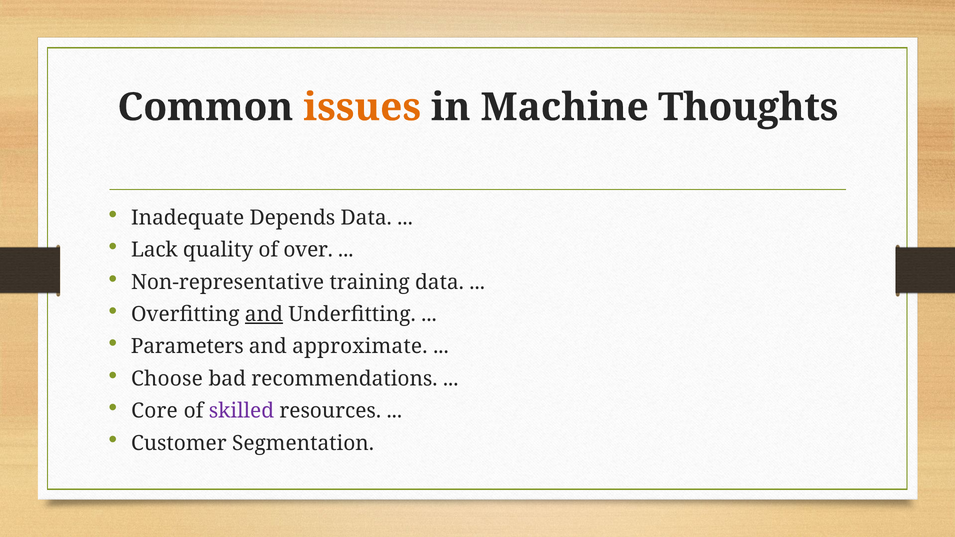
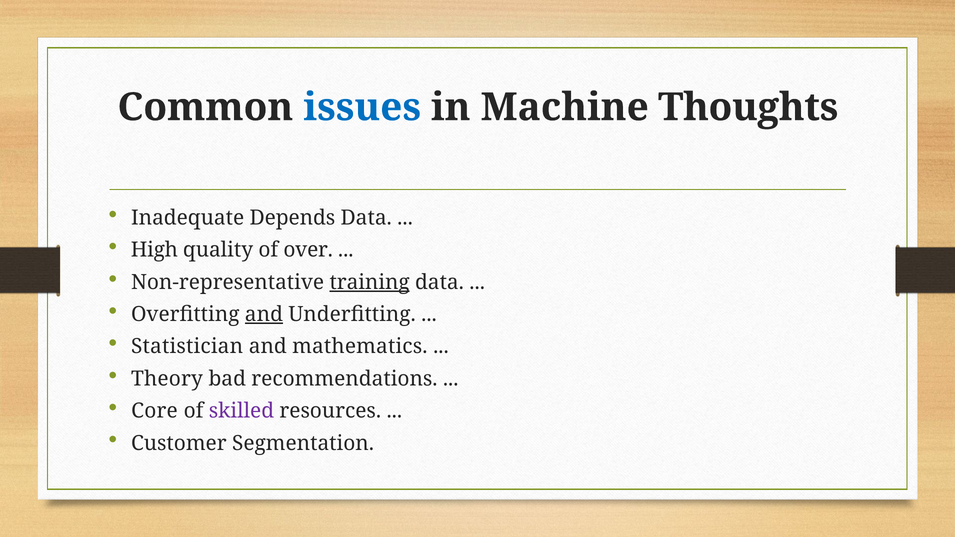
issues colour: orange -> blue
Lack: Lack -> High
training underline: none -> present
Parameters: Parameters -> Statistician
approximate: approximate -> mathematics
Choose: Choose -> Theory
